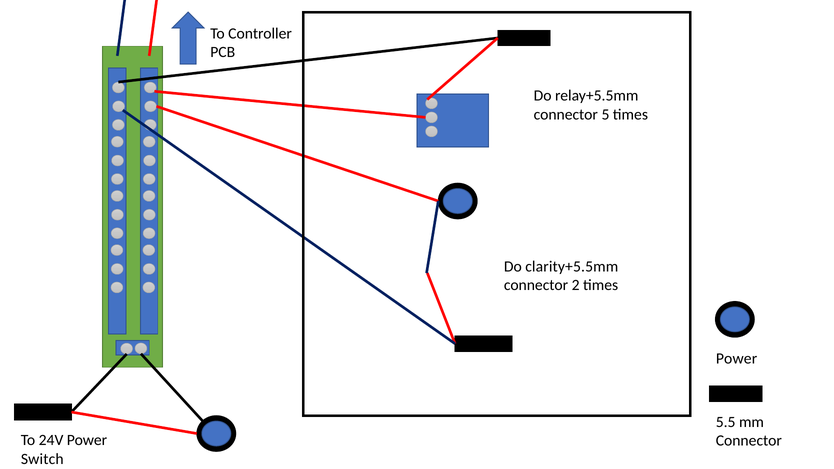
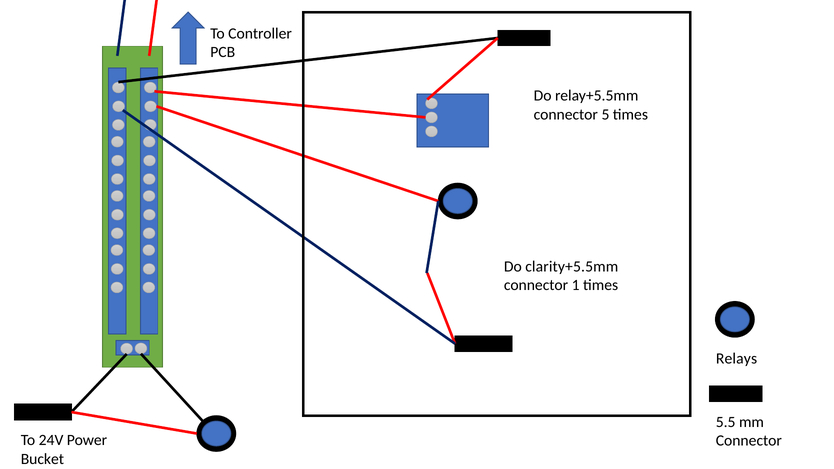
2: 2 -> 1
Power at (737, 359): Power -> Relays
Switch: Switch -> Bucket
